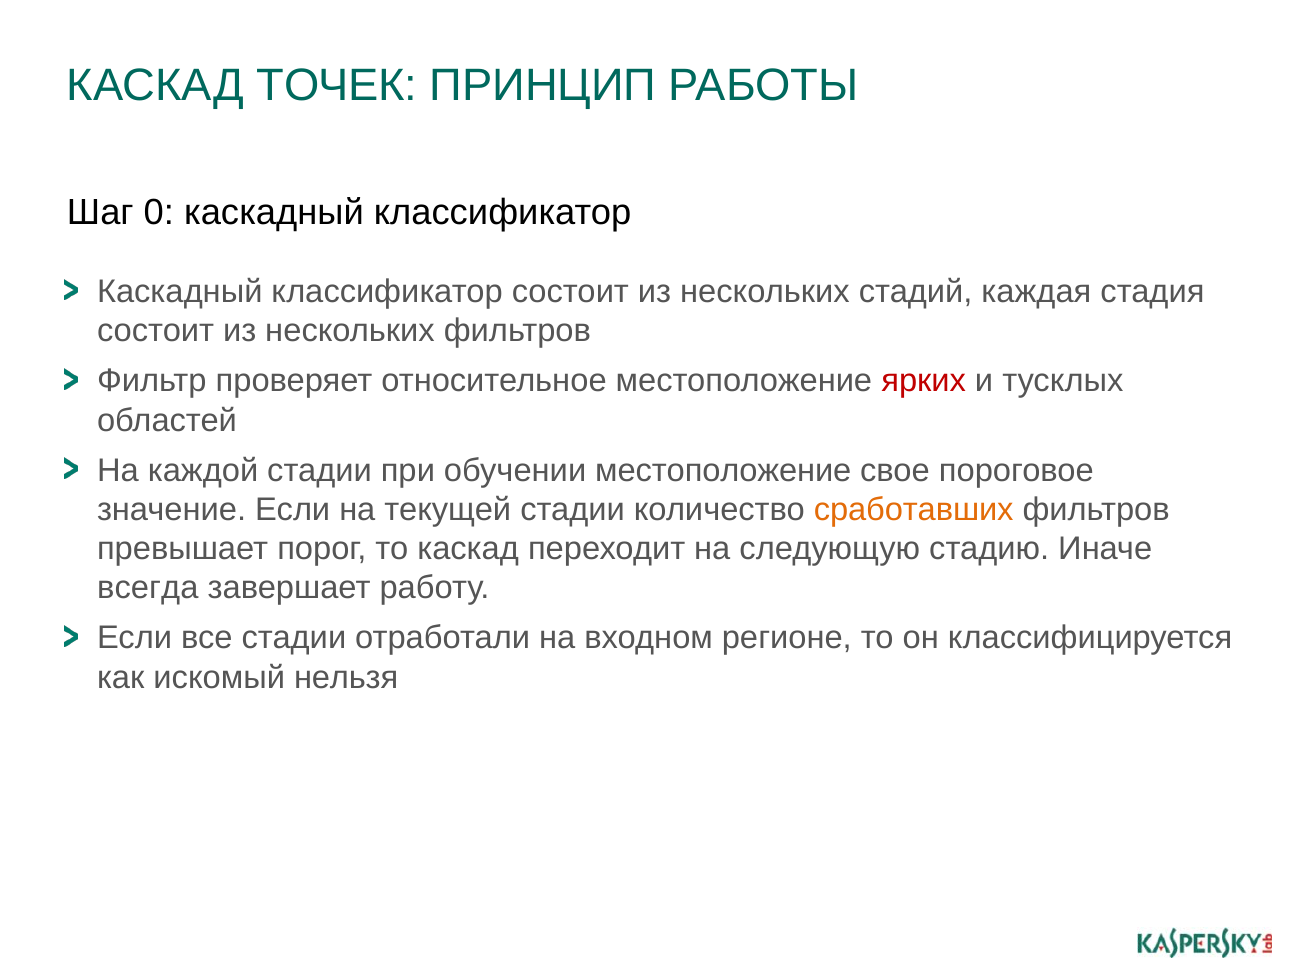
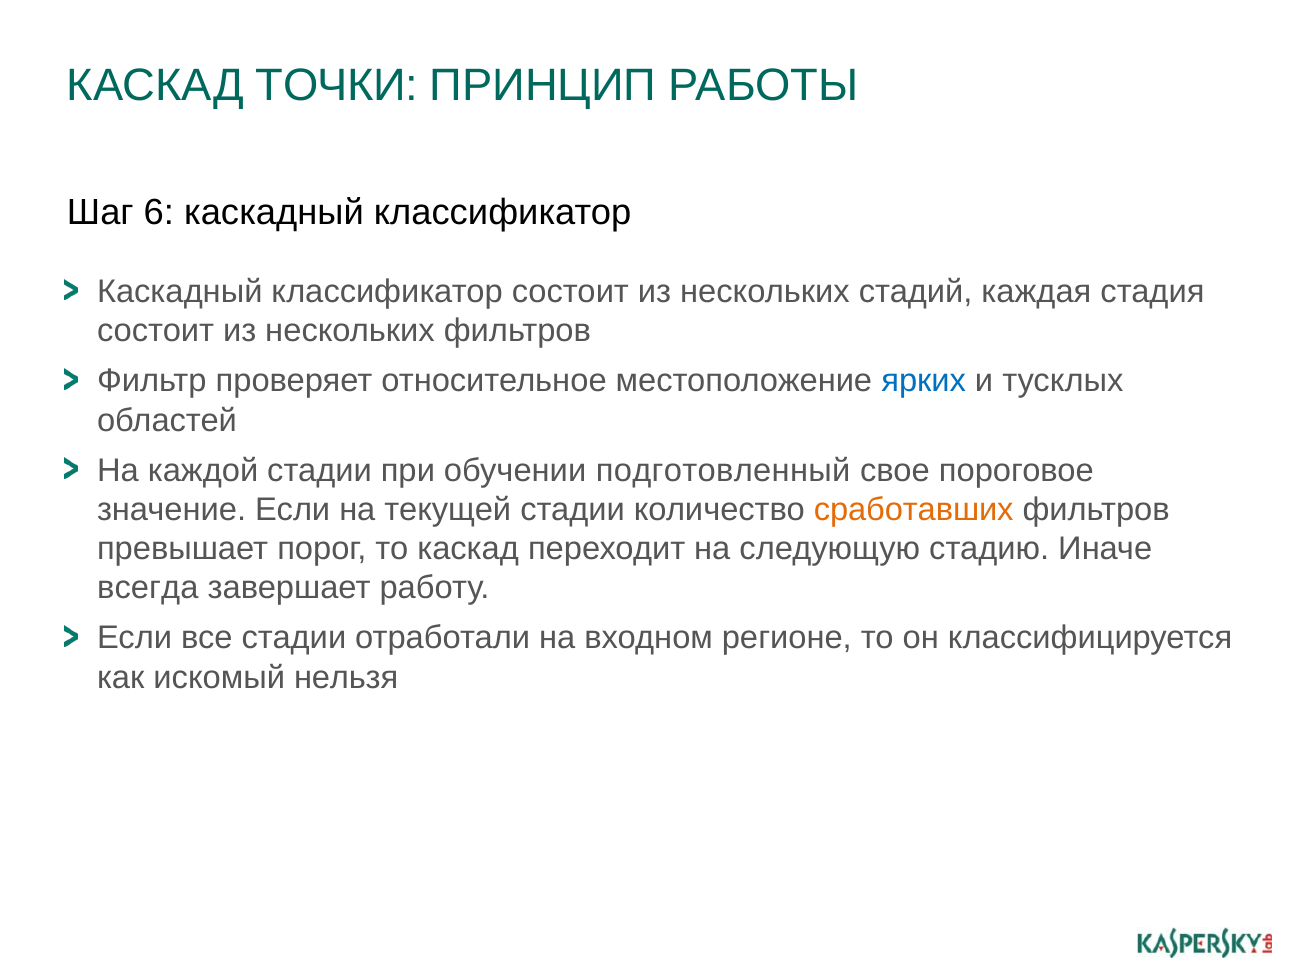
ТОЧЕК: ТОЧЕК -> ТОЧКИ
0: 0 -> 6
ярких colour: red -> blue
обучении местоположение: местоположение -> подготовленный
